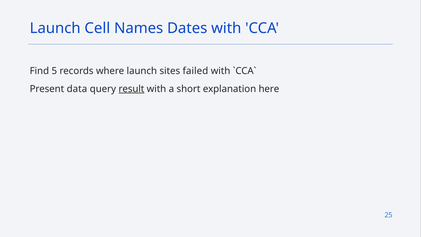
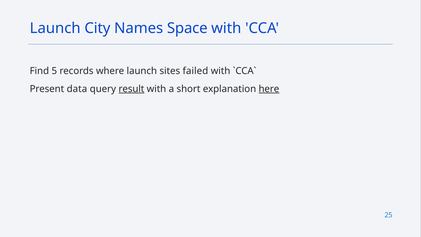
Cell: Cell -> City
Dates: Dates -> Space
here underline: none -> present
